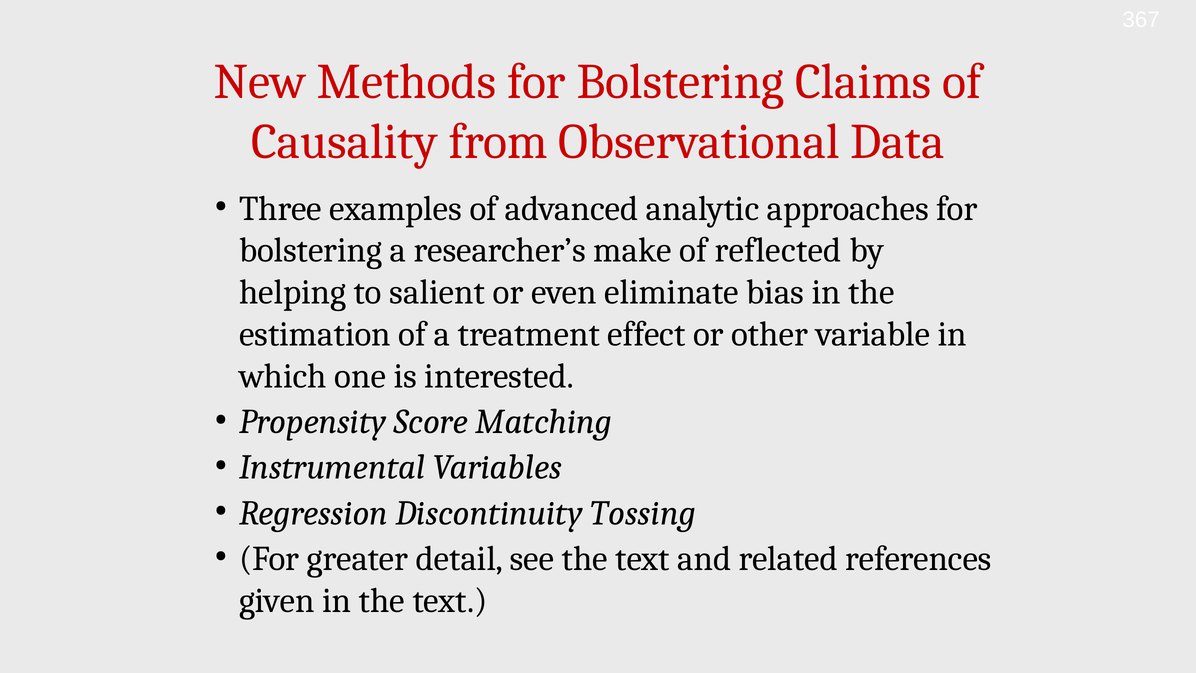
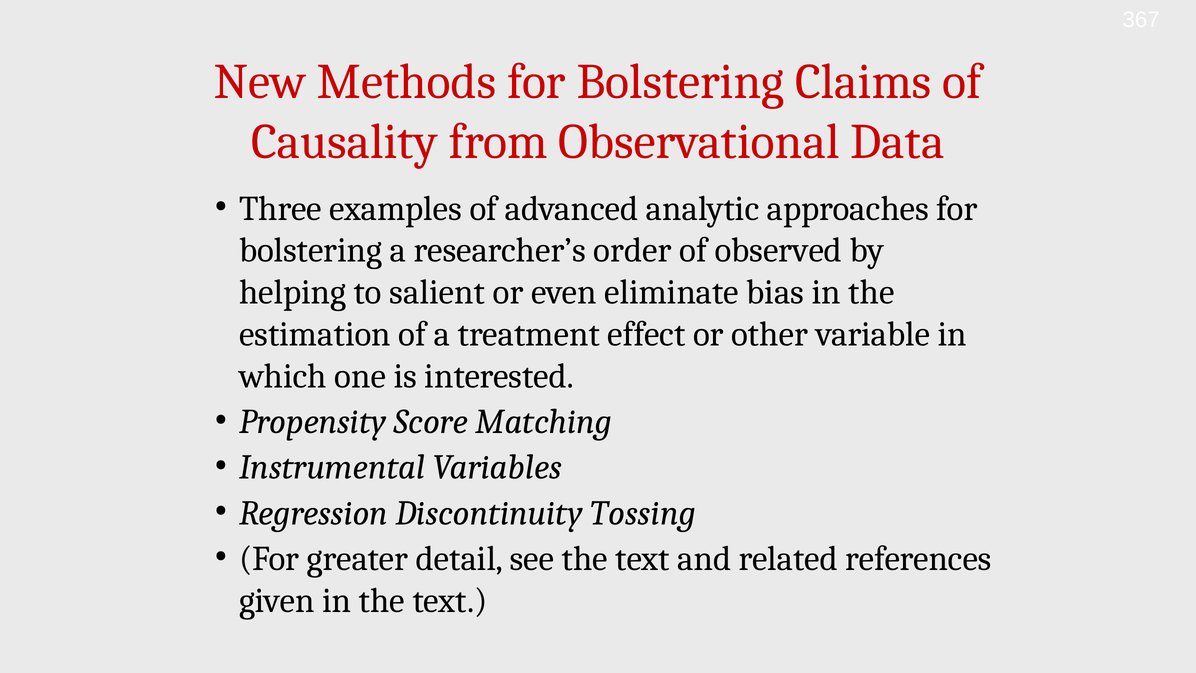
make: make -> order
reflected: reflected -> observed
